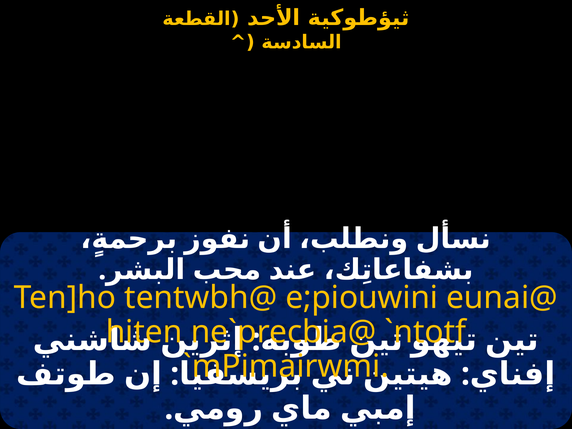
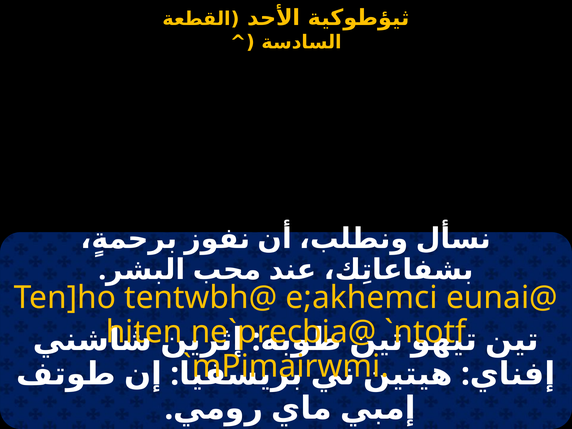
e;piouwini: e;piouwini -> e;akhemci
